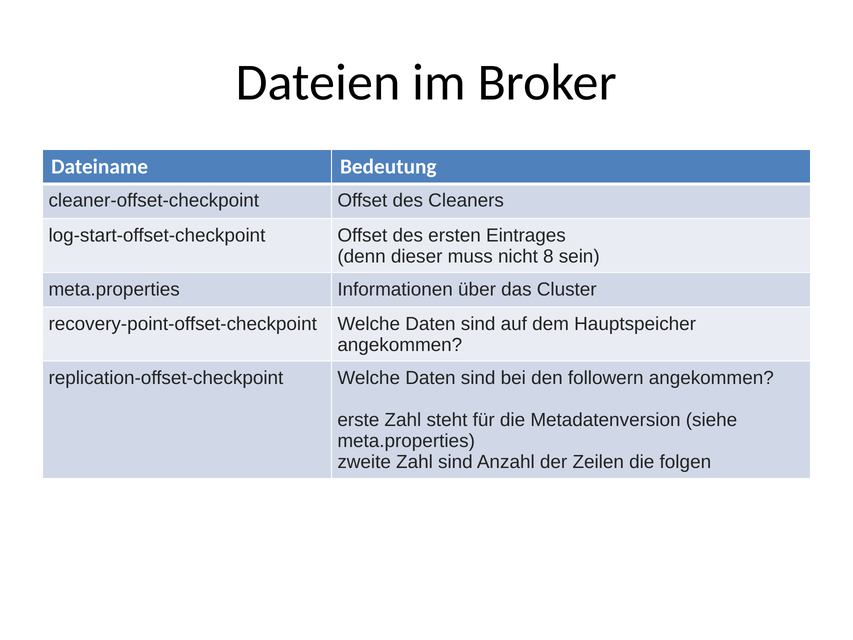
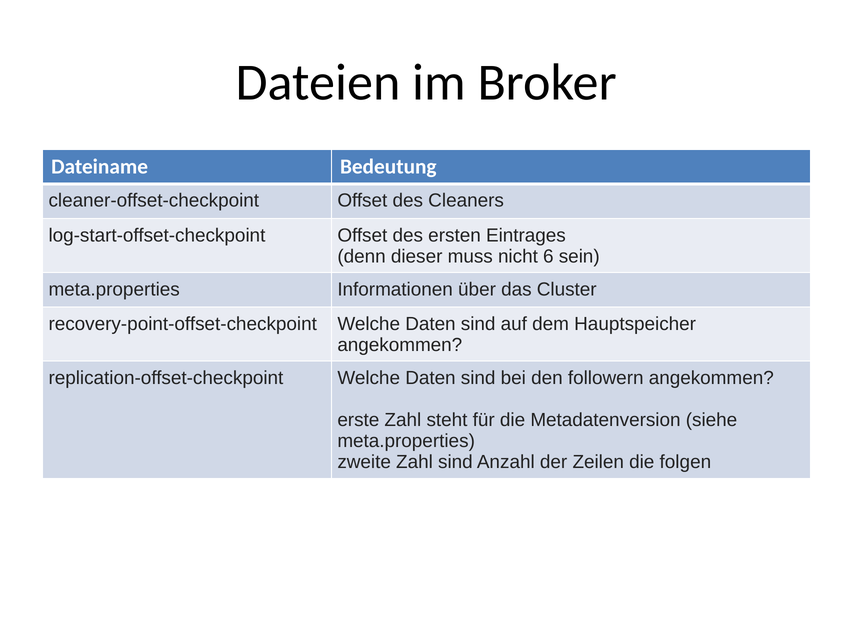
8: 8 -> 6
